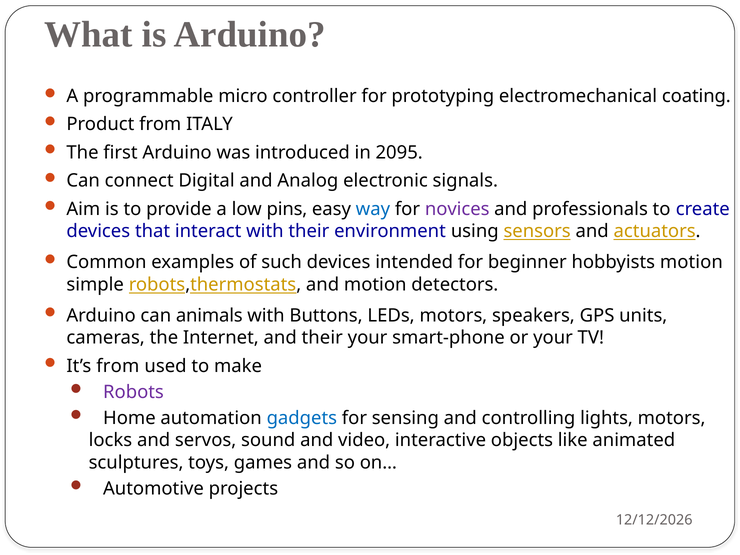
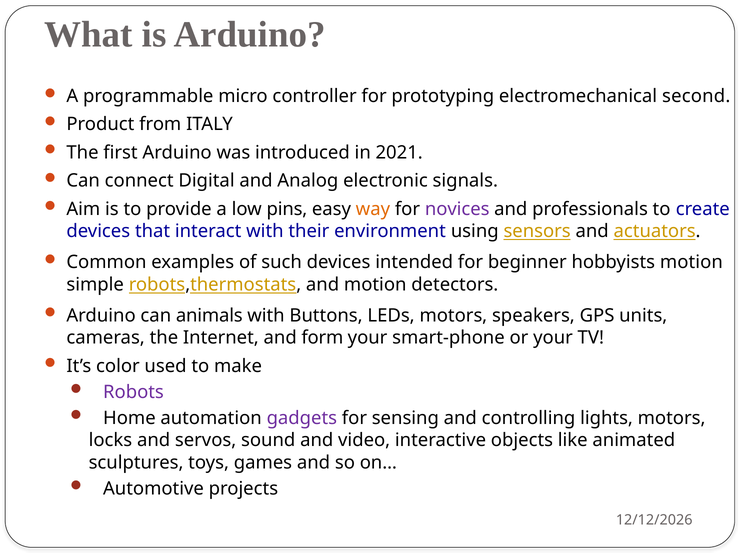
coating: coating -> second
2095: 2095 -> 2021
way colour: blue -> orange
and their: their -> form
It’s from: from -> color
gadgets colour: blue -> purple
